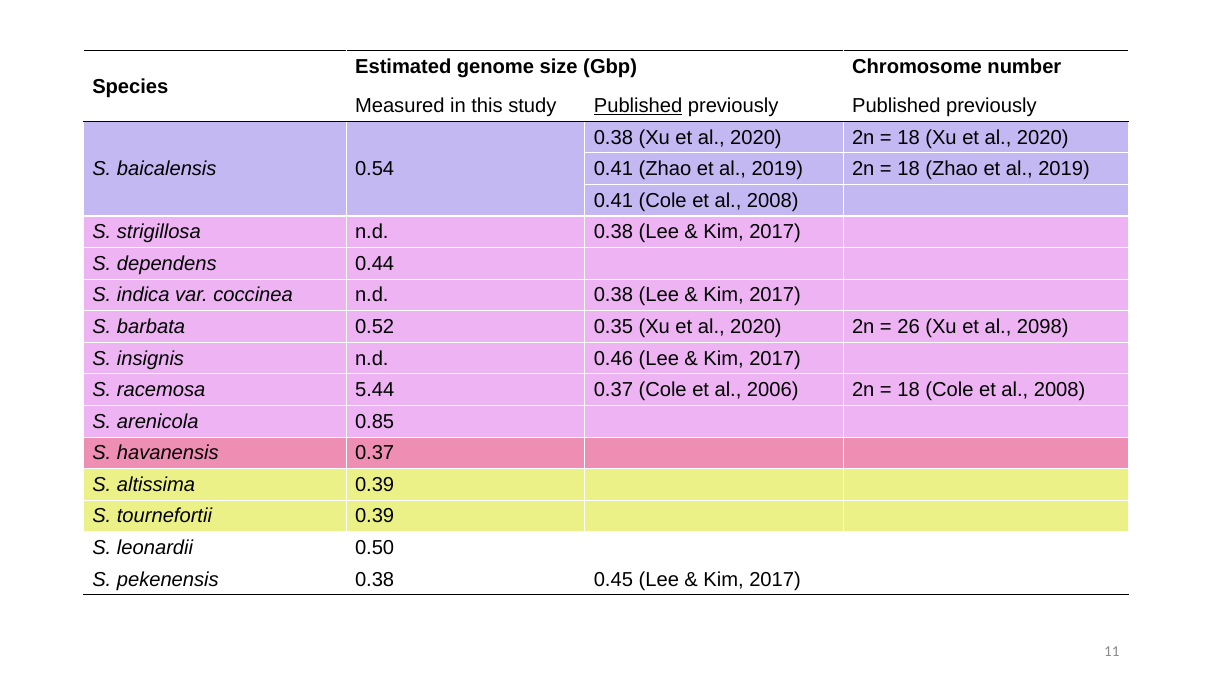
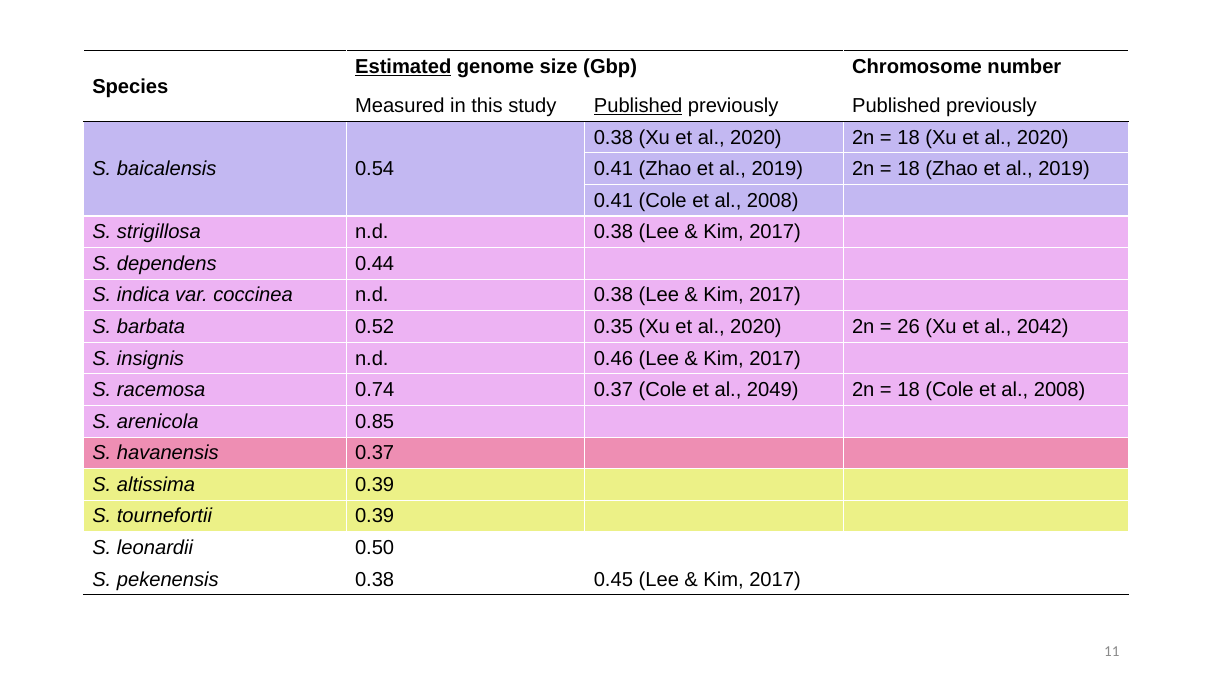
Estimated underline: none -> present
2098: 2098 -> 2042
5.44: 5.44 -> 0.74
2006: 2006 -> 2049
